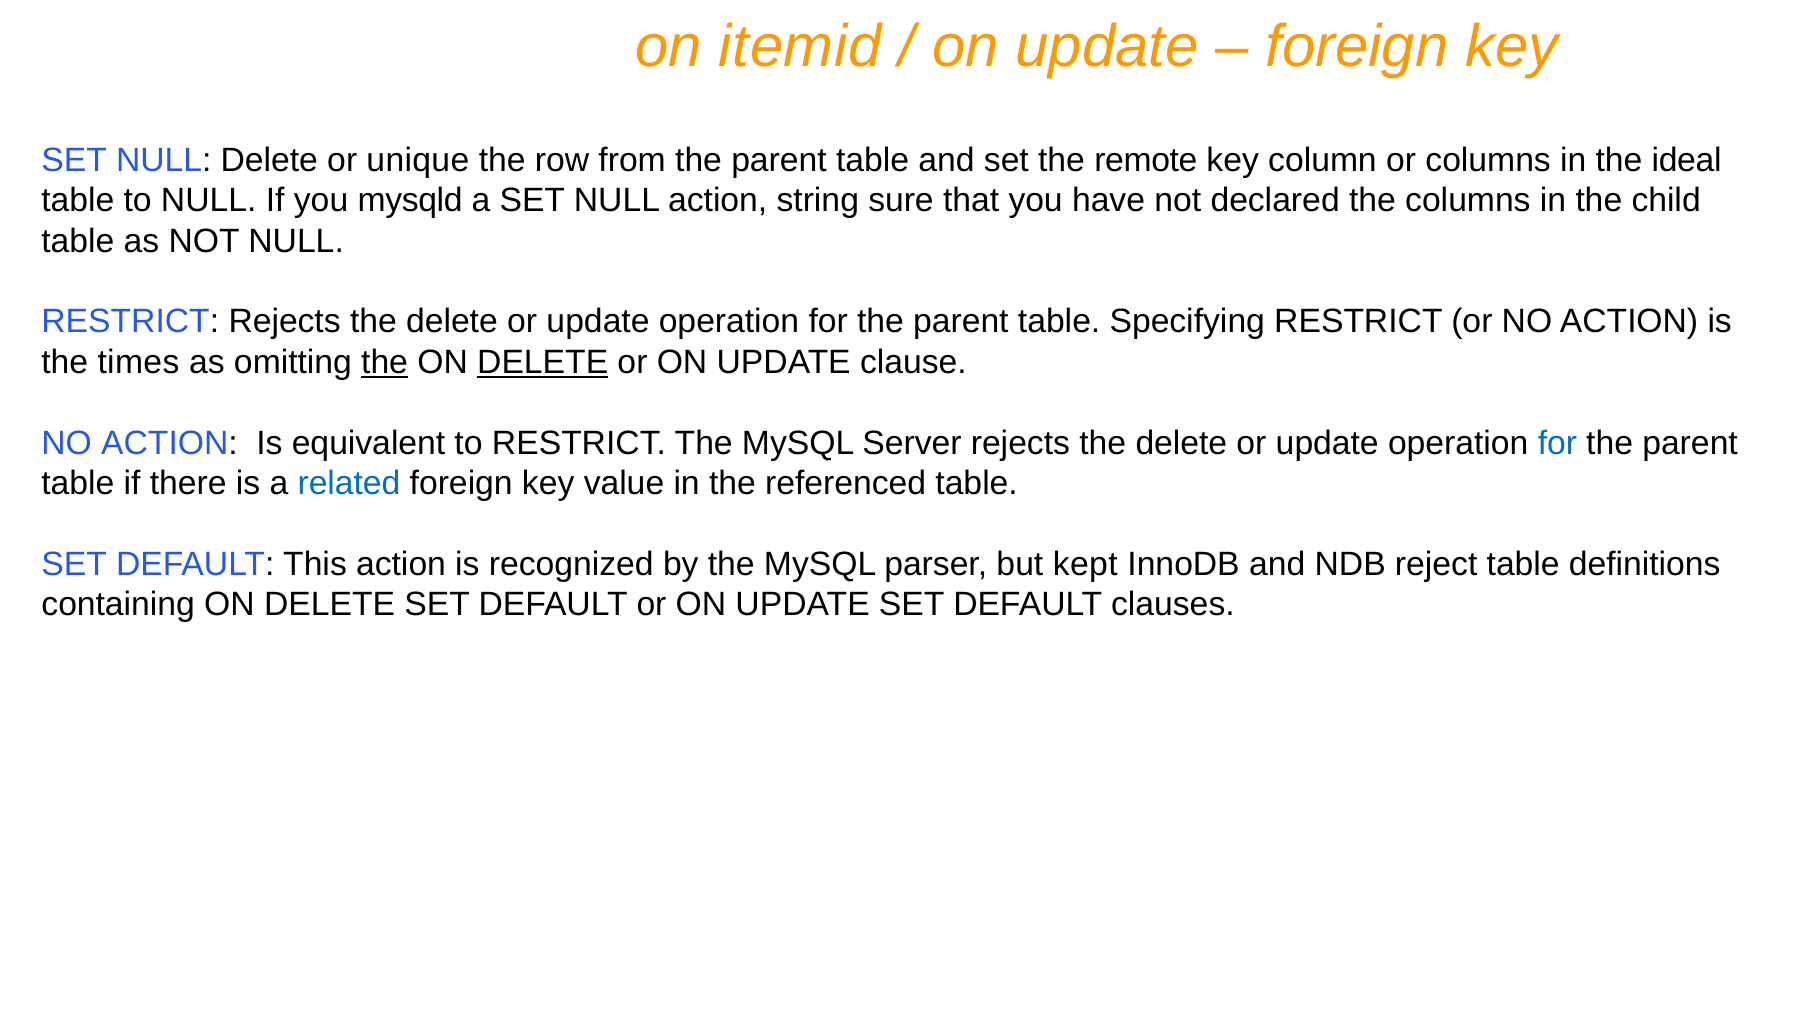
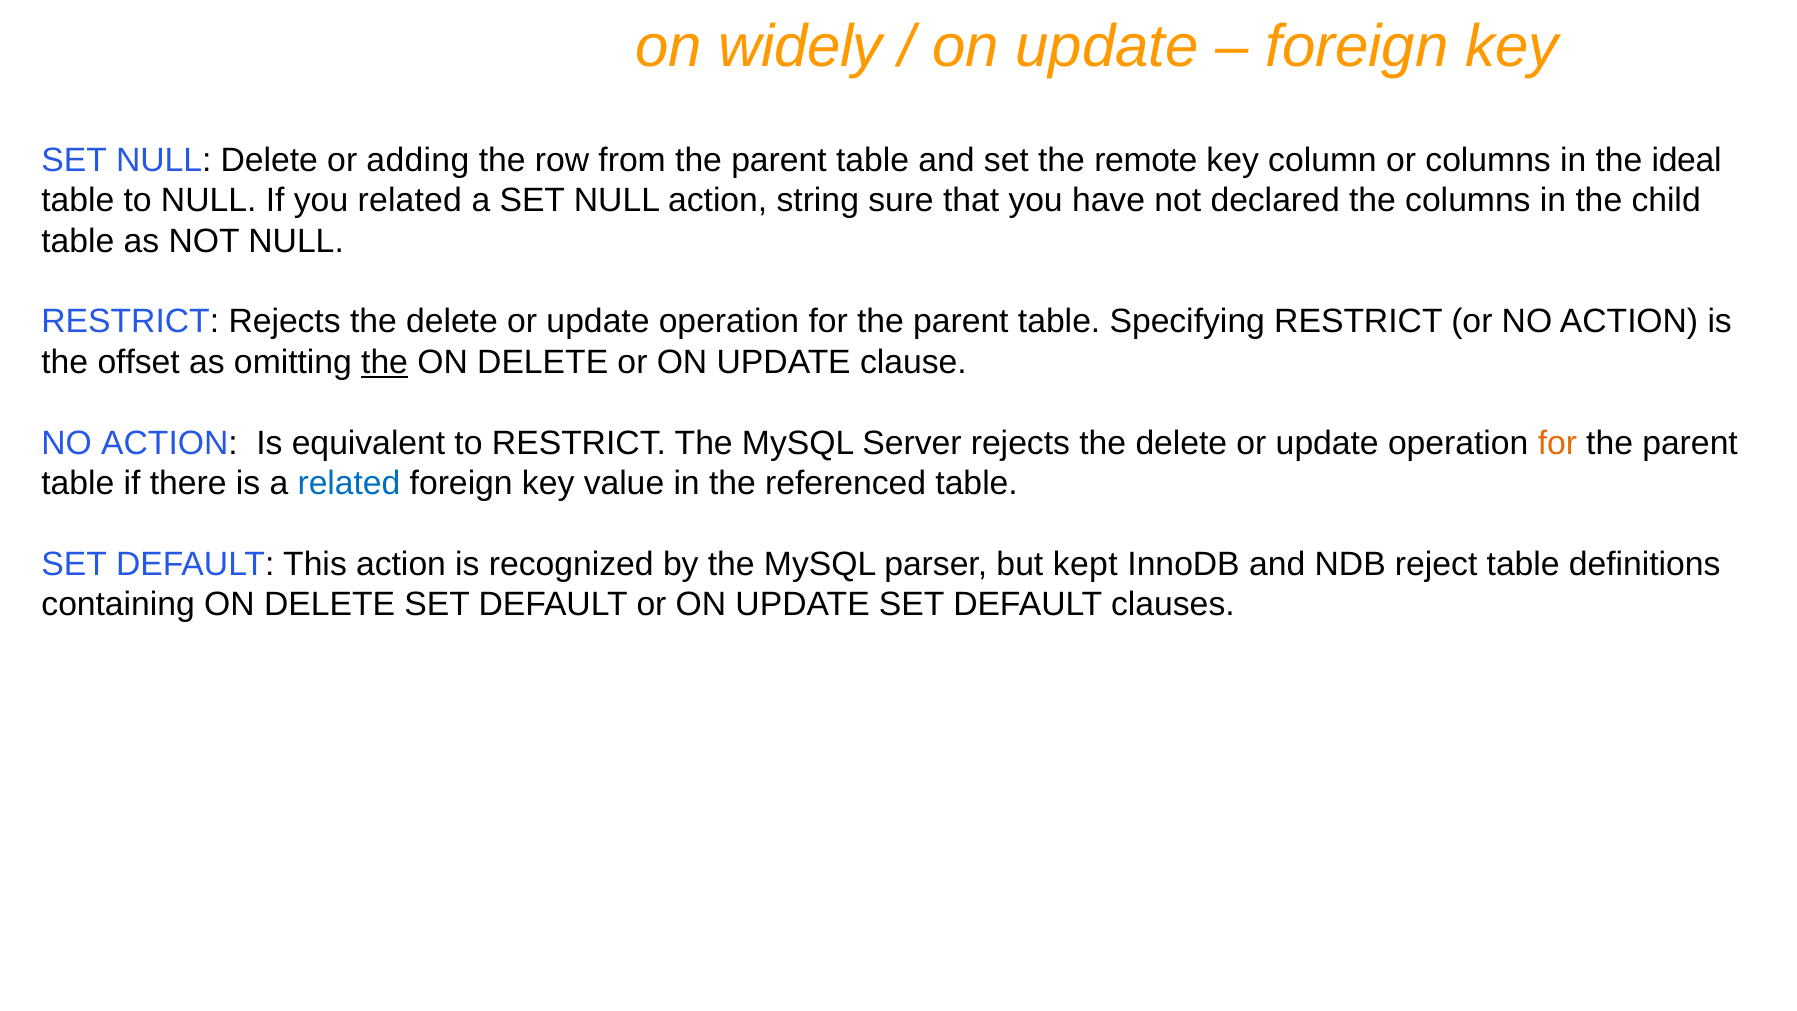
itemid: itemid -> widely
unique: unique -> adding
you mysqld: mysqld -> related
times: times -> offset
DELETE at (543, 362) underline: present -> none
for at (1557, 443) colour: blue -> orange
